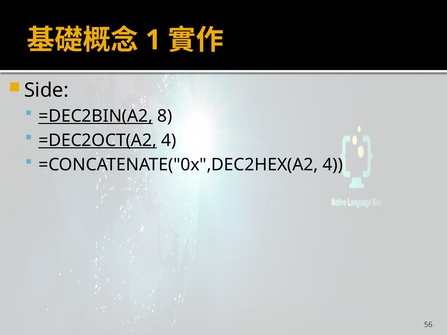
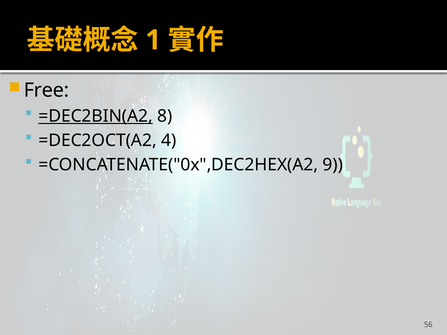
Side: Side -> Free
=DEC2OCT(A2 underline: present -> none
=CONCATENATE("0x",DEC2HEX(A2 4: 4 -> 9
